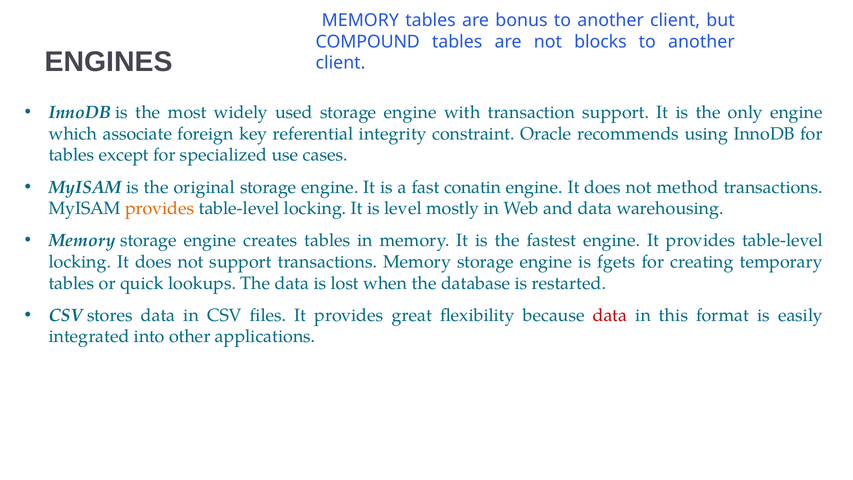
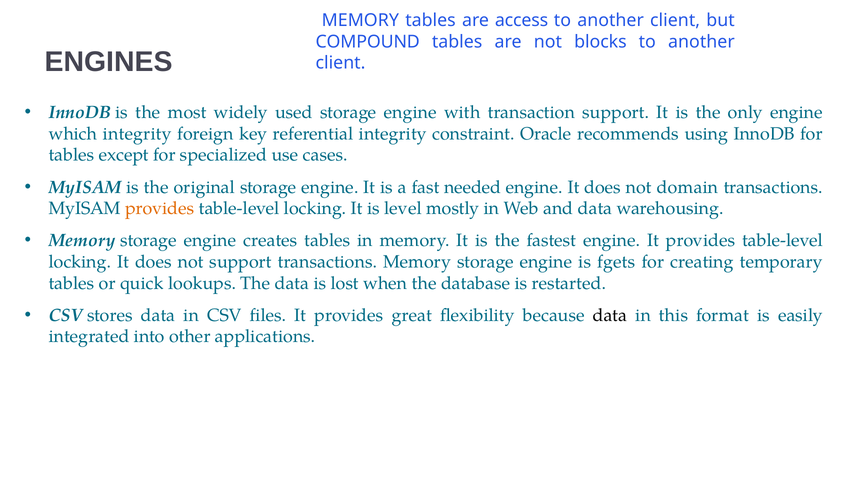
bonus: bonus -> access
which associate: associate -> integrity
conatin: conatin -> needed
method: method -> domain
data at (610, 315) colour: red -> black
